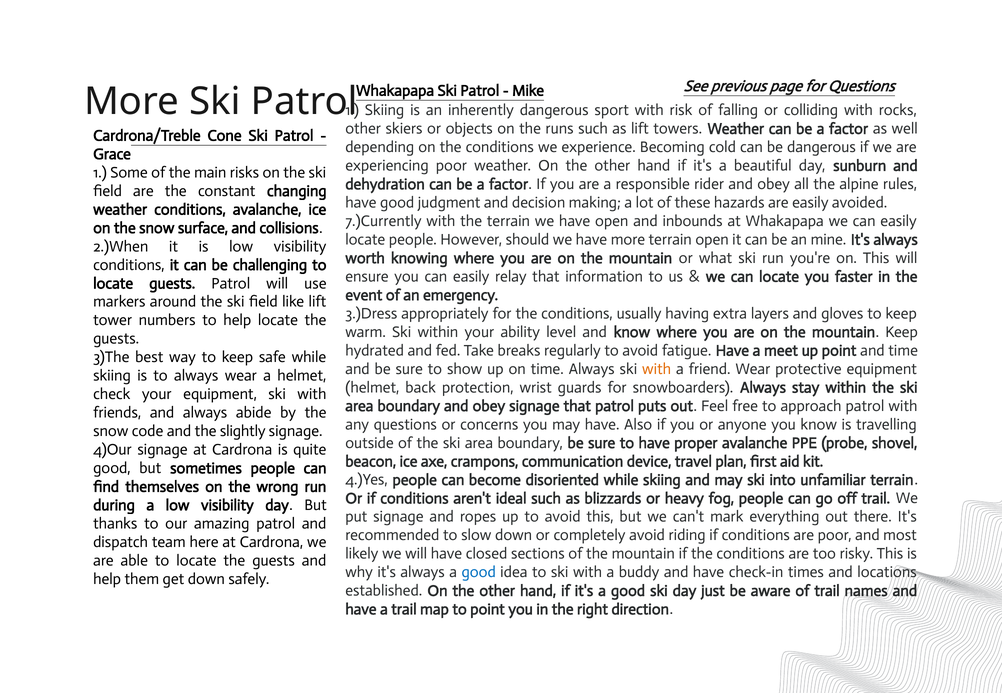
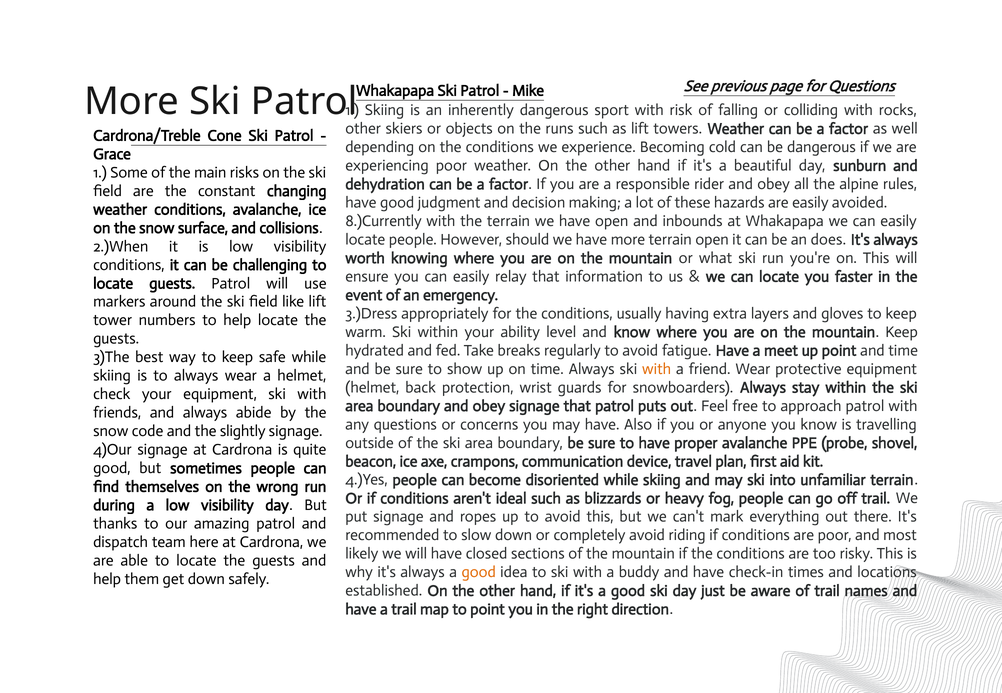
7.)Currently: 7.)Currently -> 8.)Currently
mine: mine -> does
good at (479, 573) colour: blue -> orange
